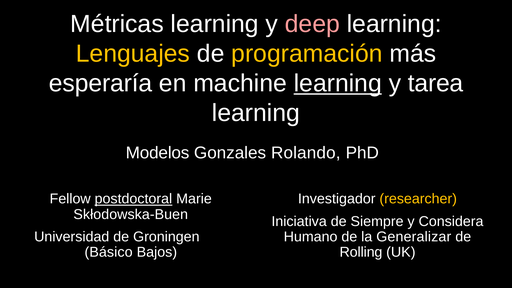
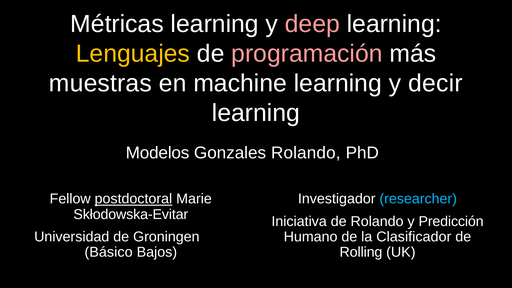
programación colour: yellow -> pink
esperaría: esperaría -> muestras
learning at (338, 83) underline: present -> none
tarea: tarea -> decir
researcher colour: yellow -> light blue
Skłodowska-Buen: Skłodowska-Buen -> Skłodowska-Evitar
de Siempre: Siempre -> Rolando
Considera: Considera -> Predicción
Generalizar: Generalizar -> Clasificador
